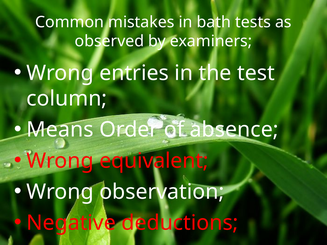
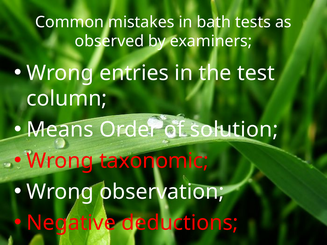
absence: absence -> solution
equivalent: equivalent -> taxonomic
